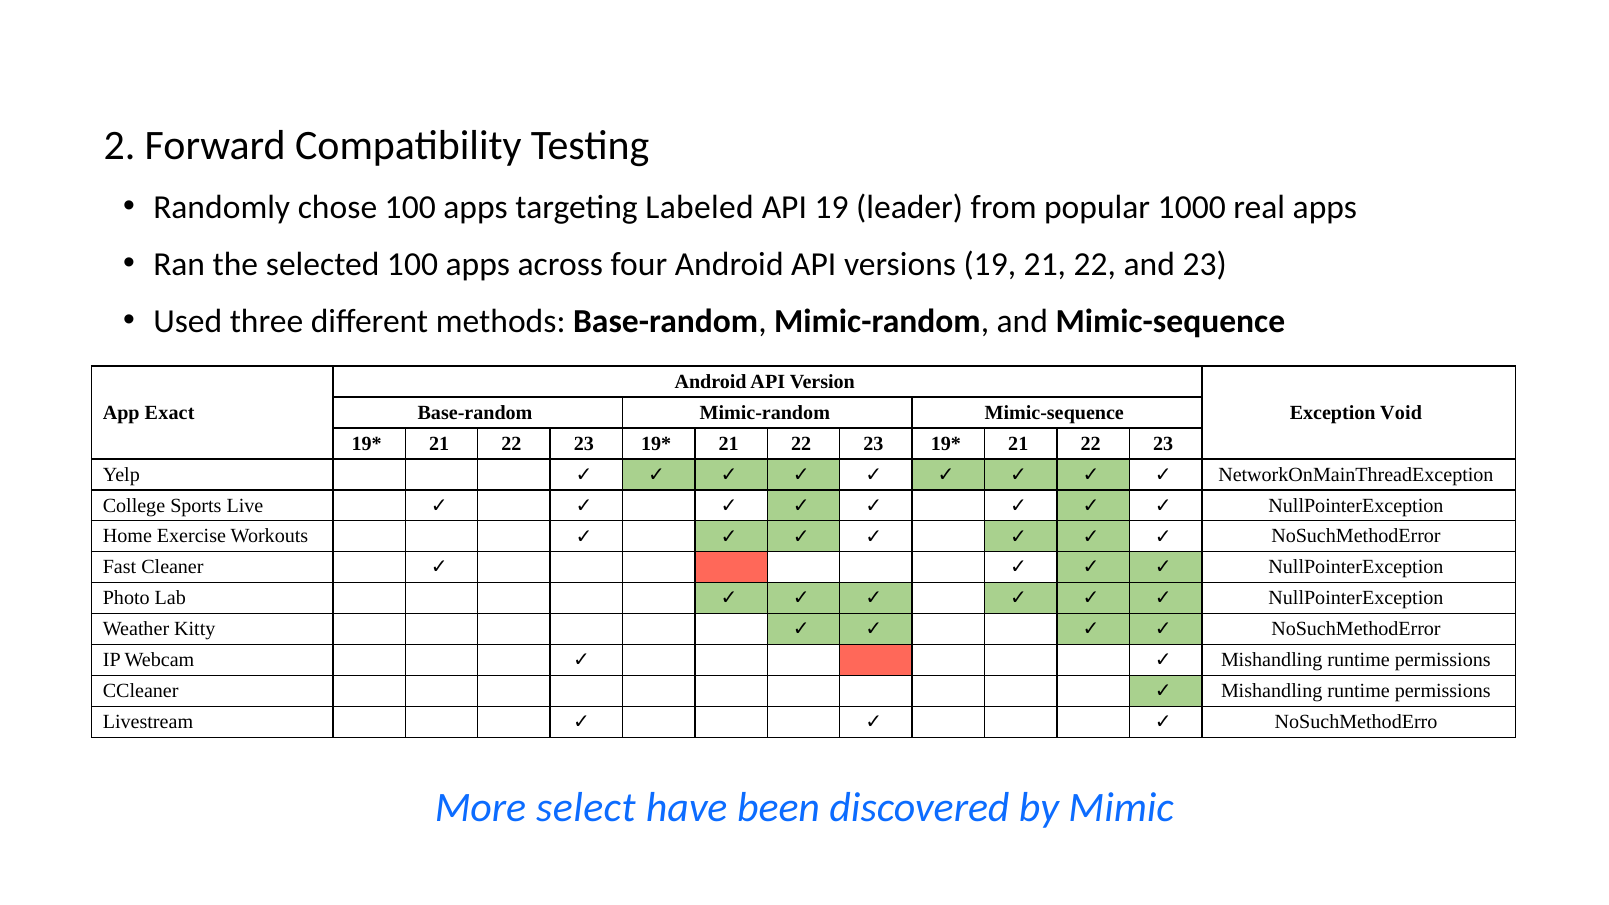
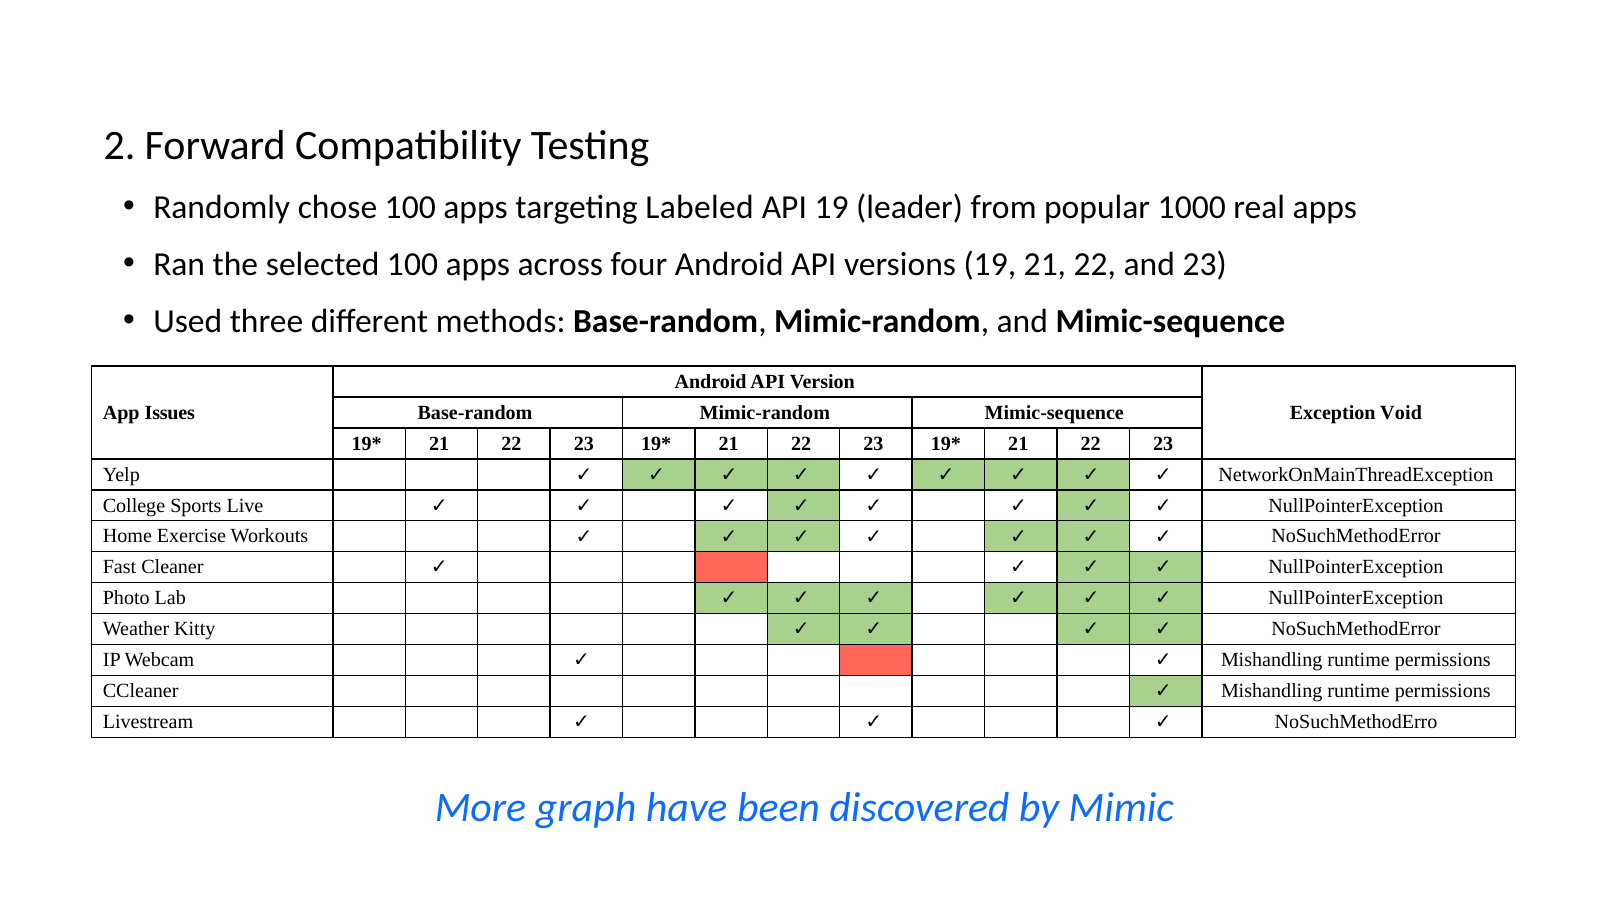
Exact: Exact -> Issues
select: select -> graph
